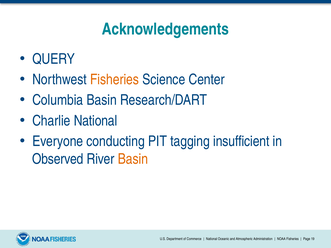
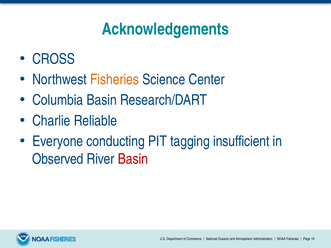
QUERY: QUERY -> CROSS
Charlie National: National -> Reliable
Basin at (133, 159) colour: orange -> red
